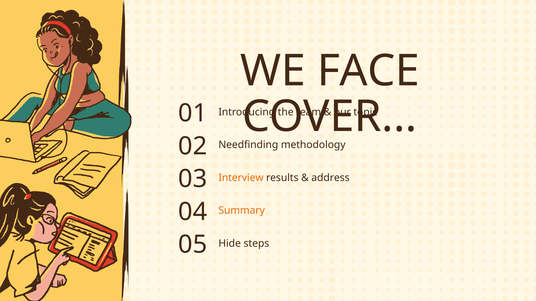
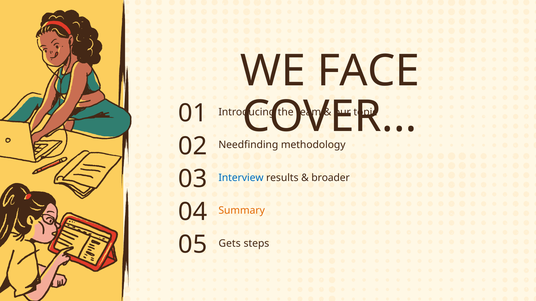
Interview colour: orange -> blue
address: address -> broader
Hide: Hide -> Gets
